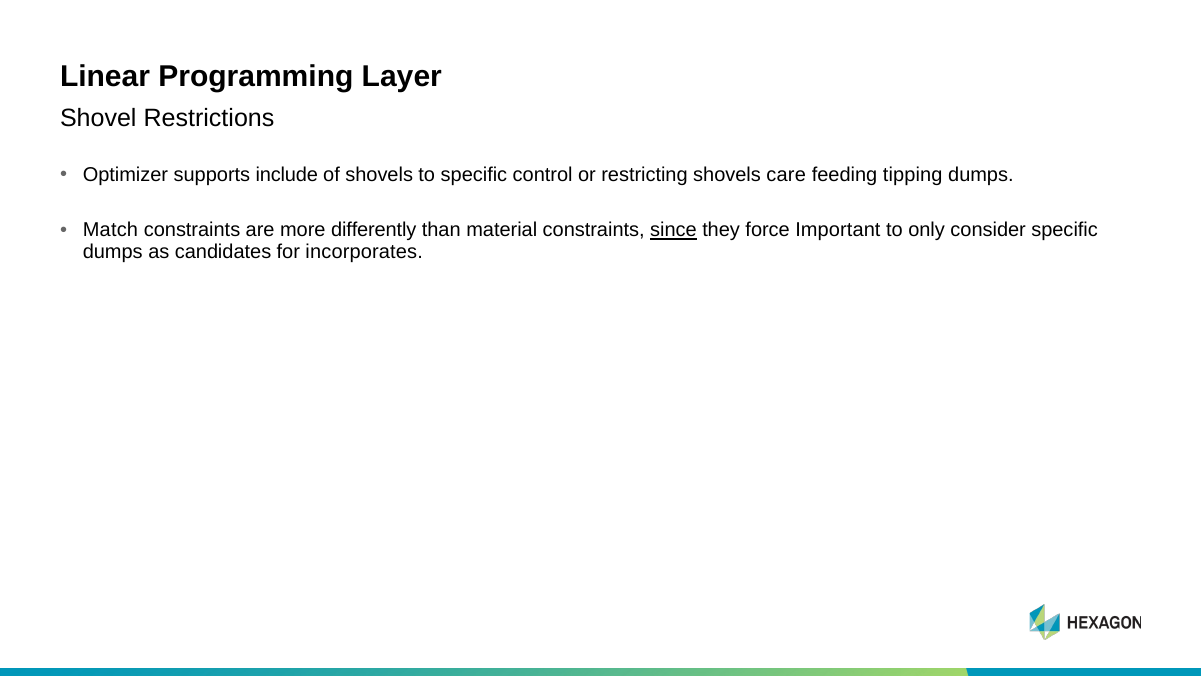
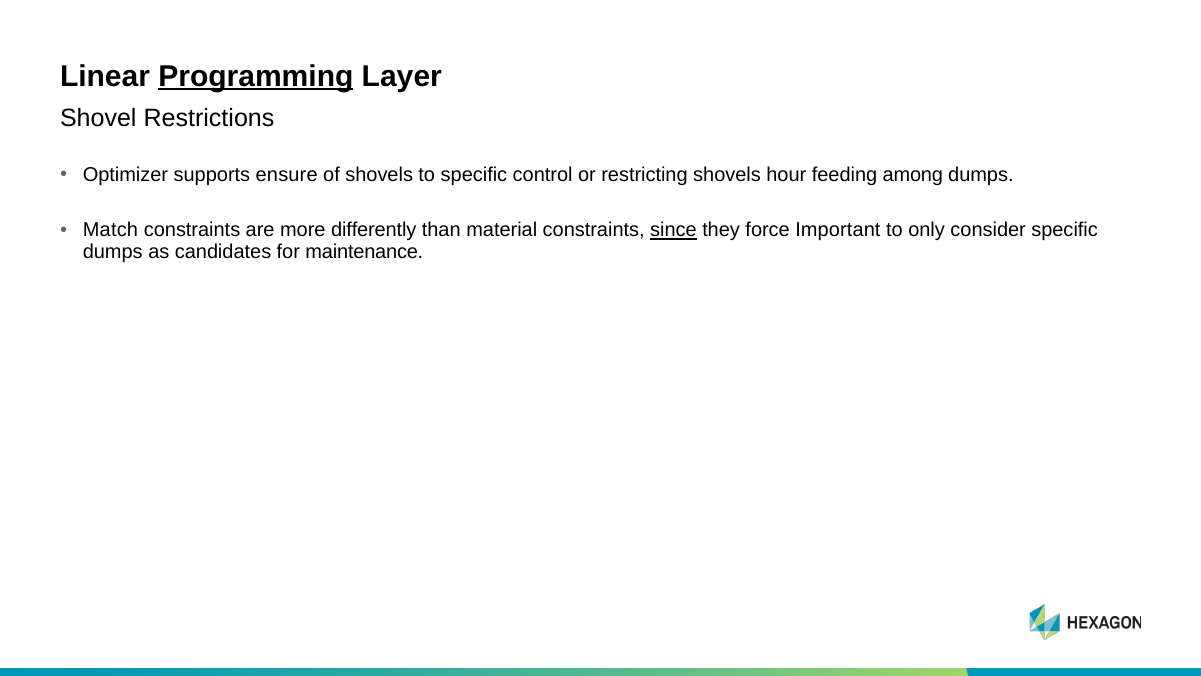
Programming underline: none -> present
include: include -> ensure
care: care -> hour
tipping: tipping -> among
incorporates: incorporates -> maintenance
